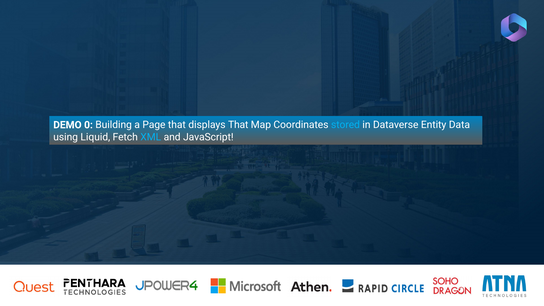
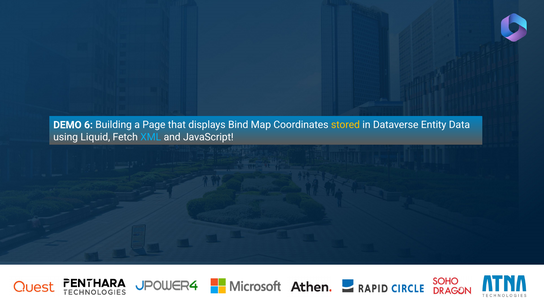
0: 0 -> 6
displays That: That -> Bind
stored colour: light blue -> yellow
